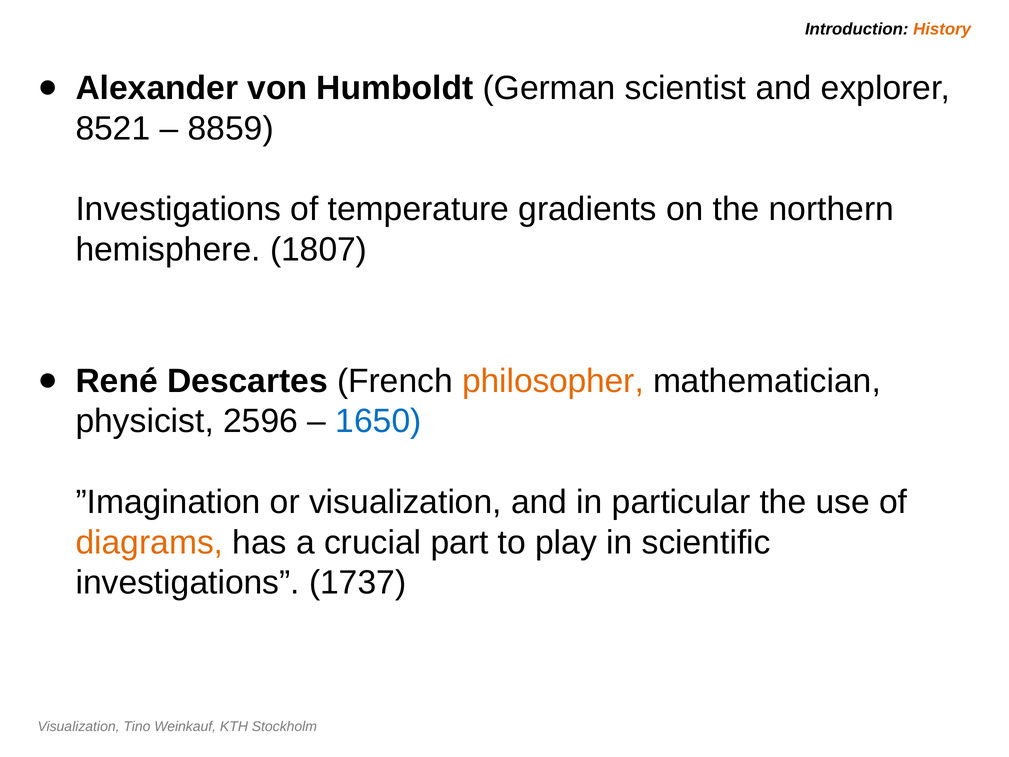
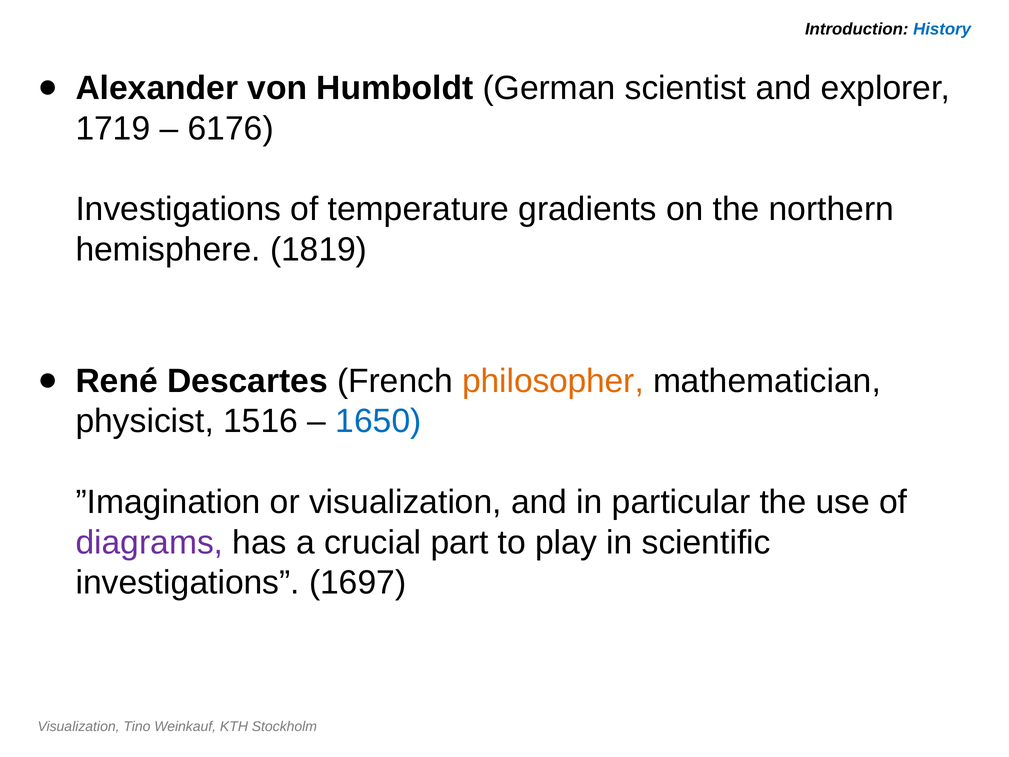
History colour: orange -> blue
8521: 8521 -> 1719
8859: 8859 -> 6176
1807: 1807 -> 1819
2596: 2596 -> 1516
diagrams colour: orange -> purple
1737: 1737 -> 1697
